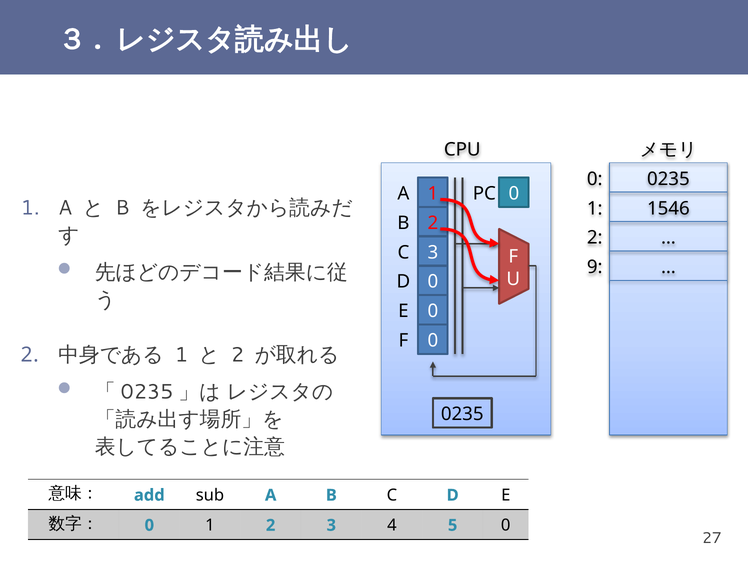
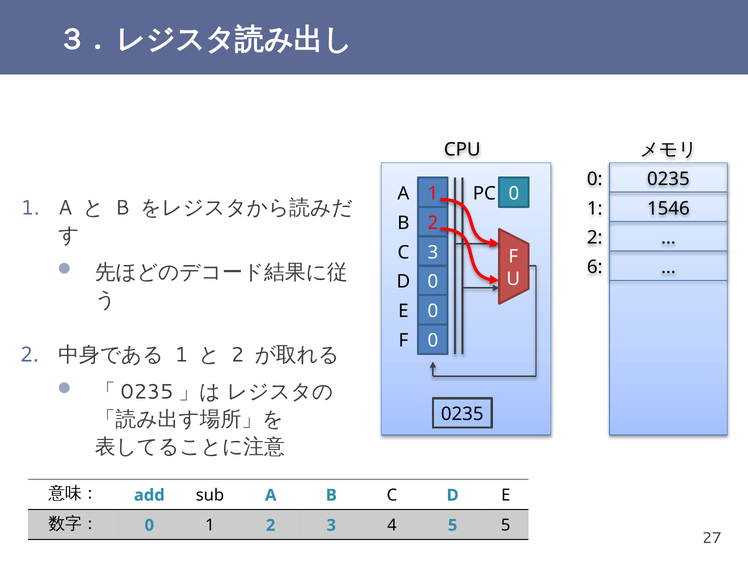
9: 9 -> 6
5 0: 0 -> 5
